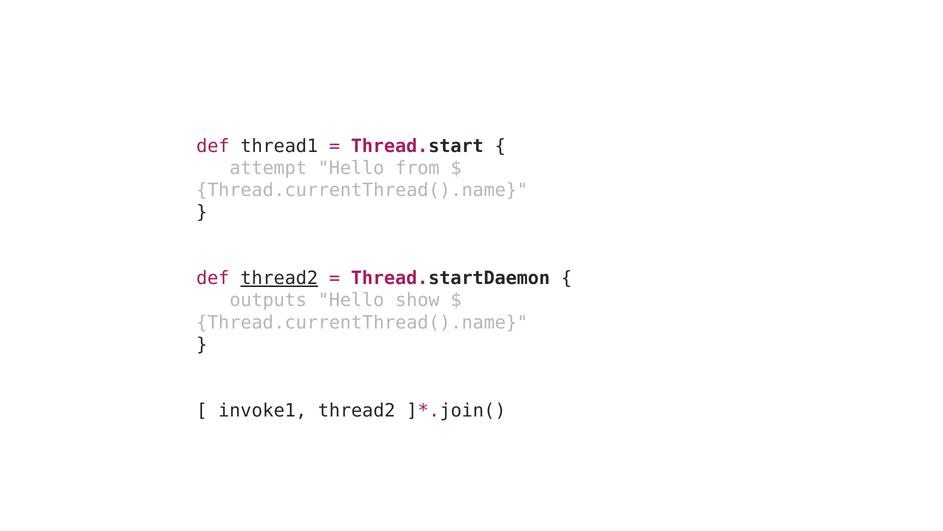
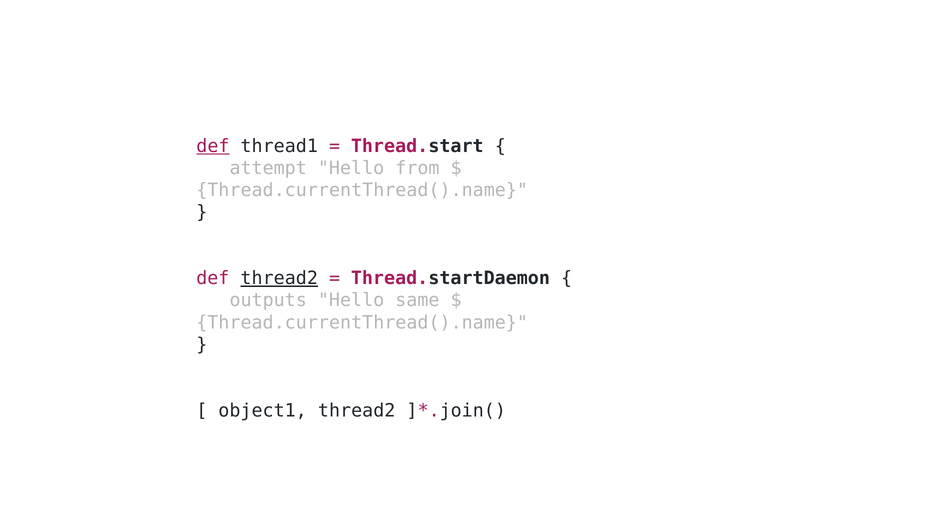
def at (213, 146) underline: none -> present
show: show -> same
invoke1: invoke1 -> object1
